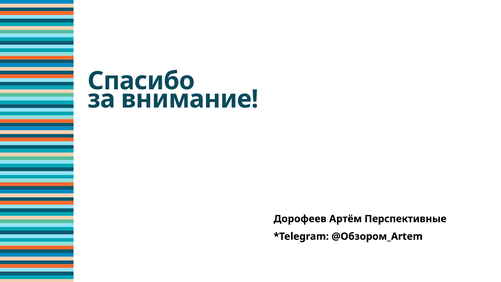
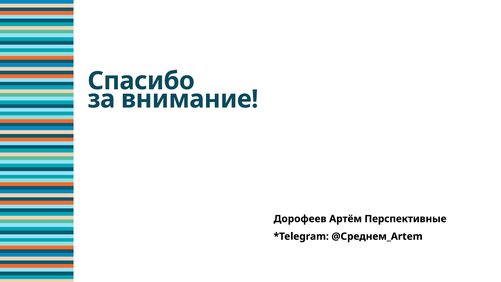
@Обзором_Artem: @Обзором_Artem -> @Среднем_Artem
